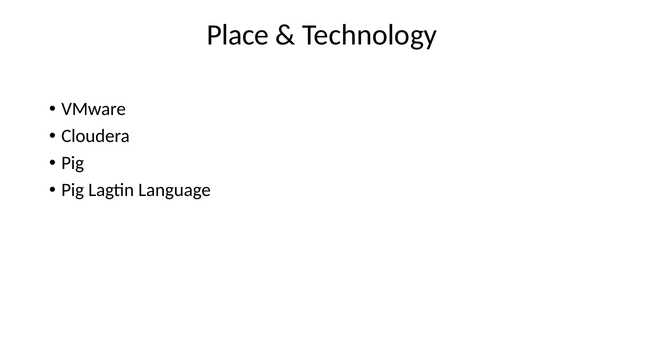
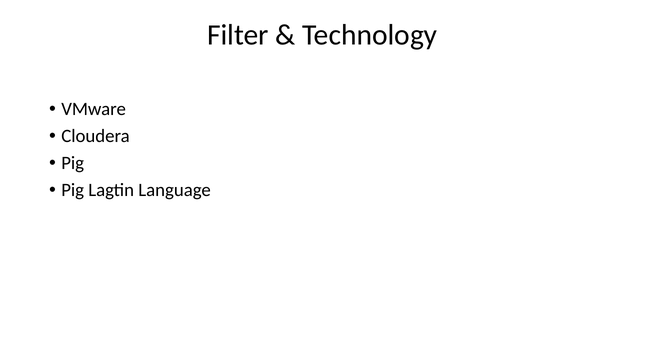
Place: Place -> Filter
